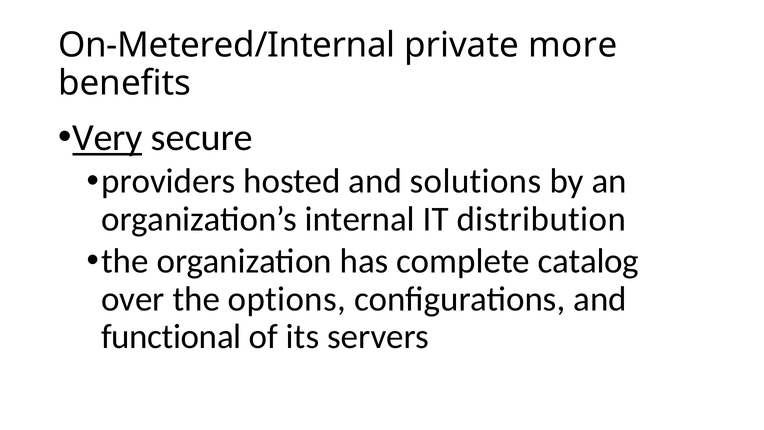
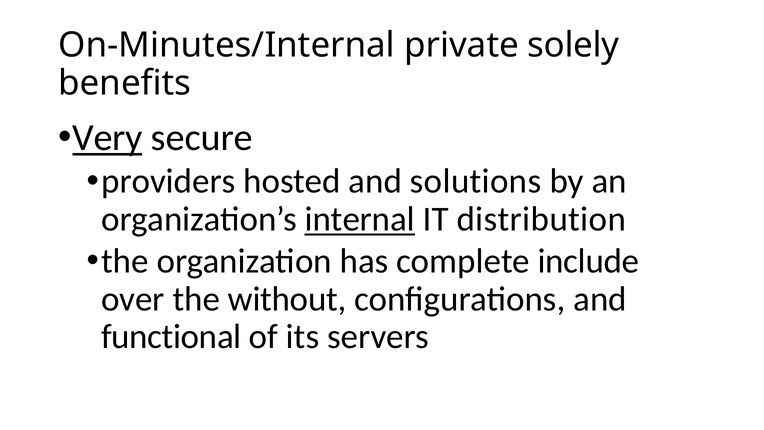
On-Metered/Internal: On-Metered/Internal -> On-Minutes/Internal
more: more -> solely
internal underline: none -> present
catalog: catalog -> include
options: options -> without
